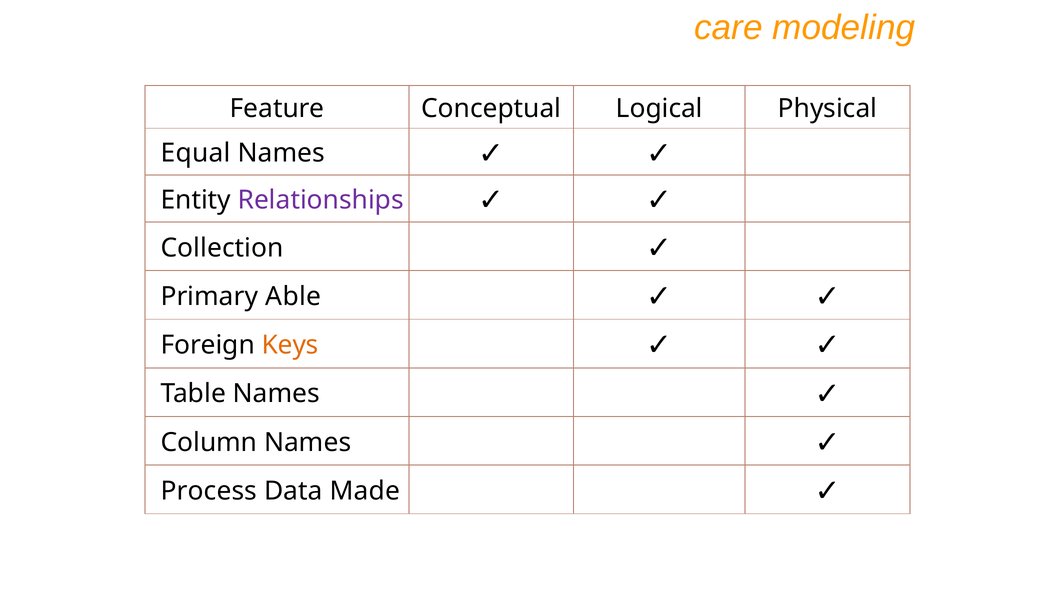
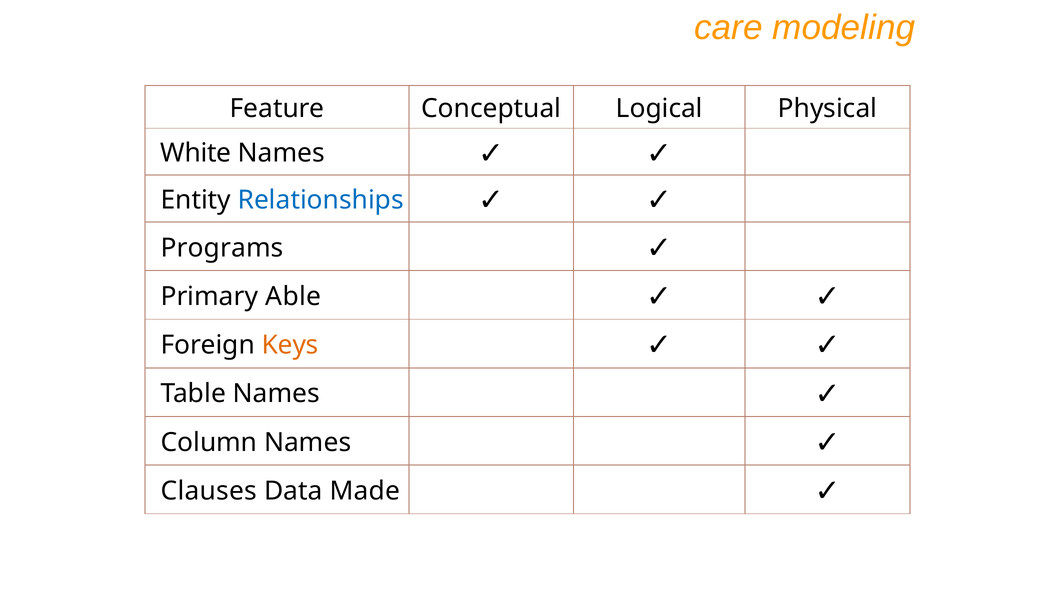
Equal: Equal -> White
Relationships colour: purple -> blue
Collection: Collection -> Programs
Process: Process -> Clauses
